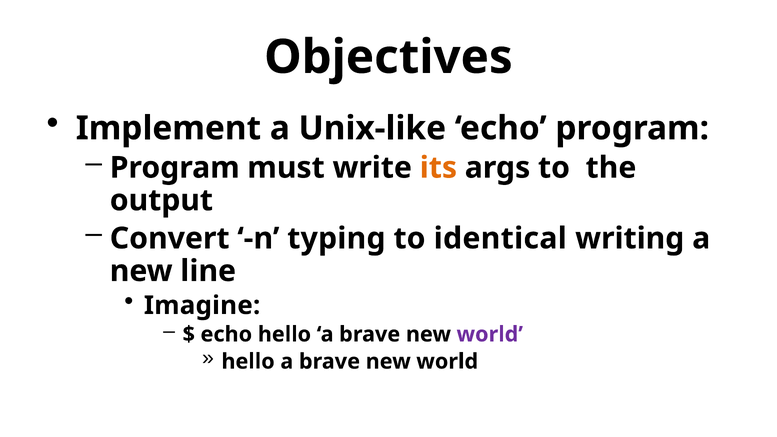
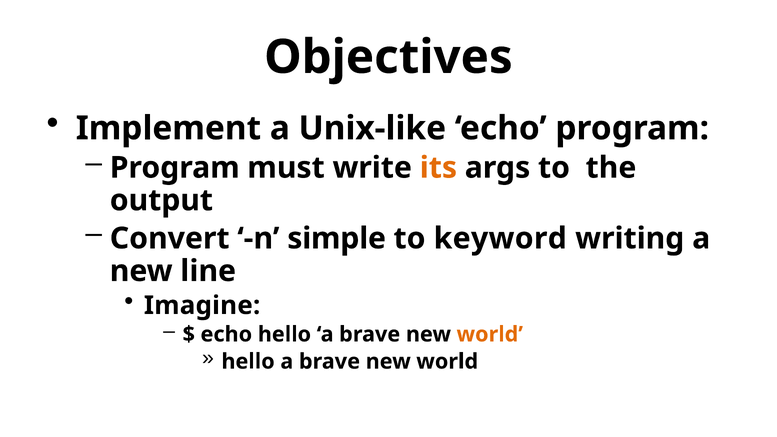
typing: typing -> simple
identical: identical -> keyword
world at (490, 334) colour: purple -> orange
